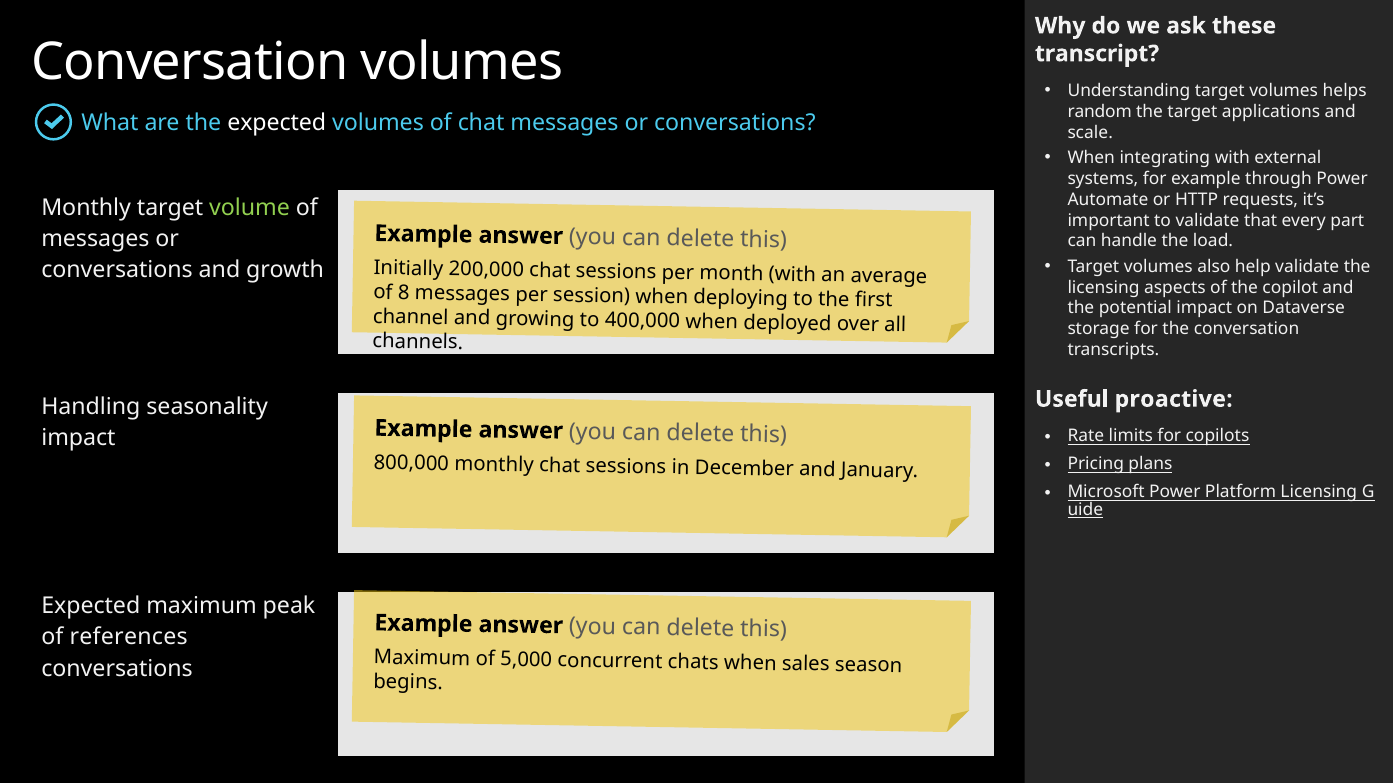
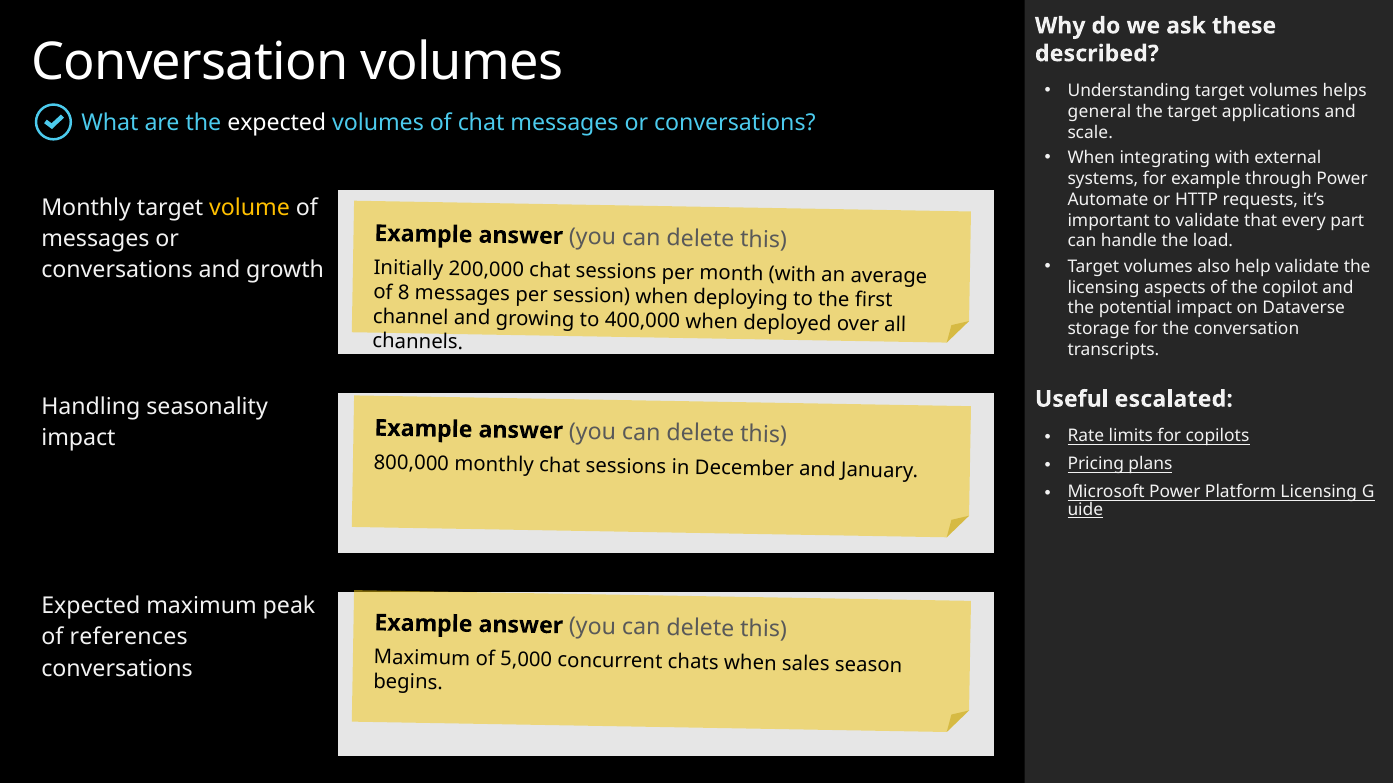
transcript: transcript -> described
random: random -> general
volume colour: light green -> yellow
proactive: proactive -> escalated
